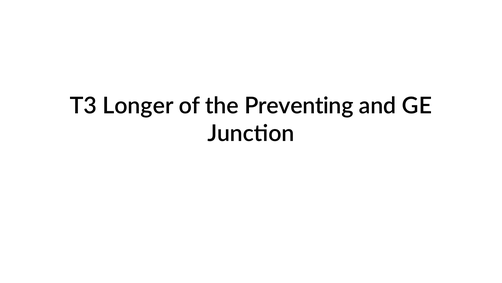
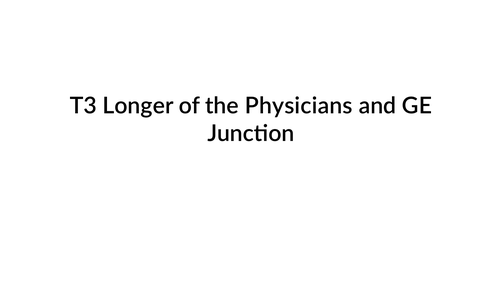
Preventing: Preventing -> Physicians
